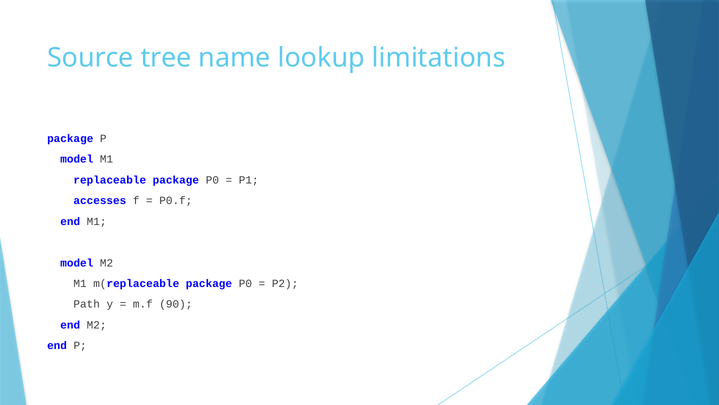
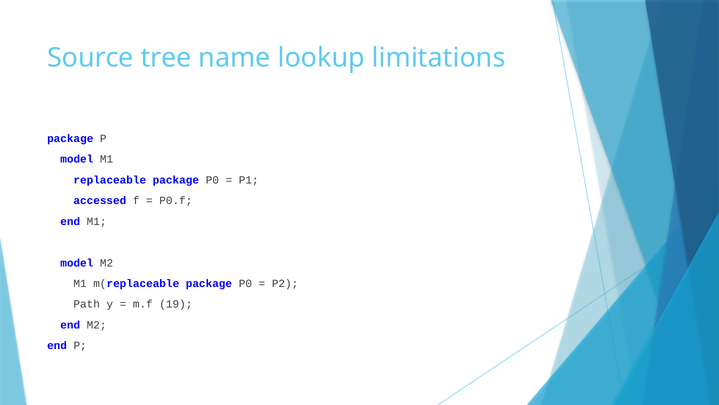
accesses: accesses -> accessed
90: 90 -> 19
